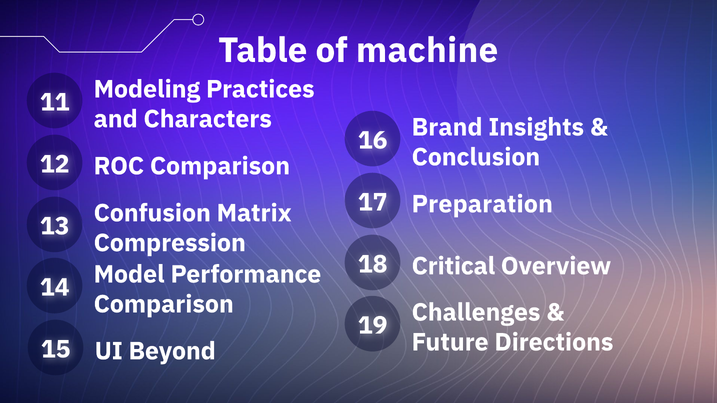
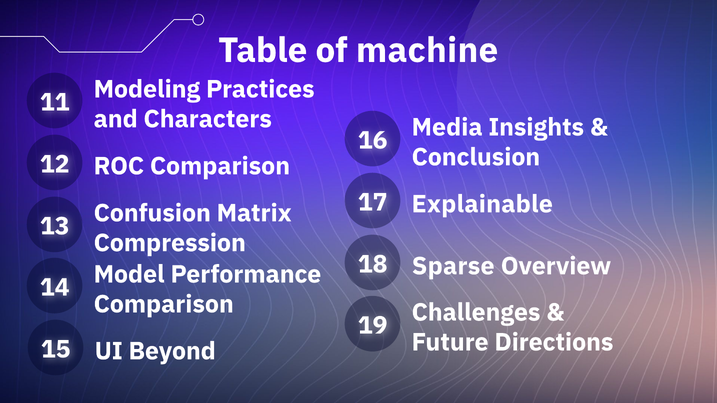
Brand: Brand -> Media
Preparation: Preparation -> Explainable
Critical: Critical -> Sparse
